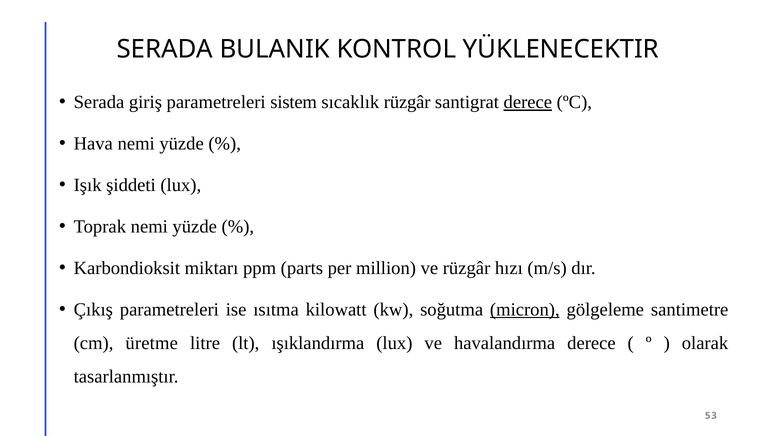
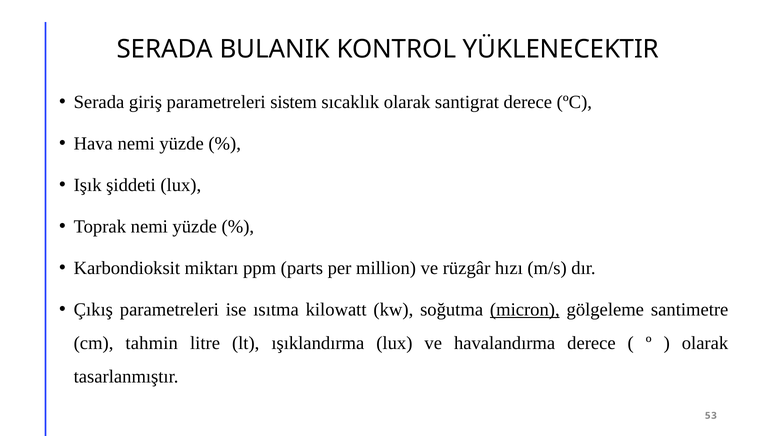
sıcaklık rüzgâr: rüzgâr -> olarak
derece at (528, 102) underline: present -> none
üretme: üretme -> tahmin
